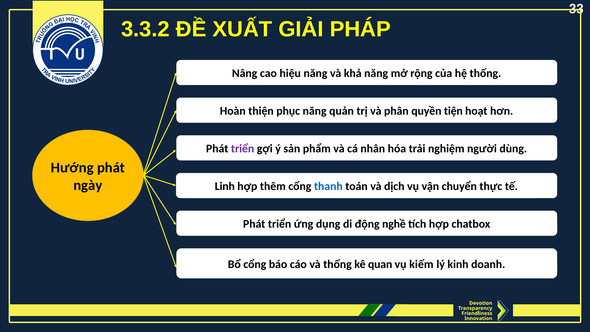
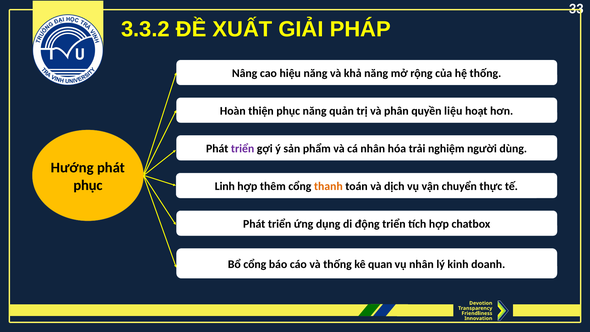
tiện: tiện -> liệu
ngày at (88, 185): ngày -> phục
thanh colour: blue -> orange
động nghề: nghề -> triển
vụ kiếm: kiếm -> nhân
